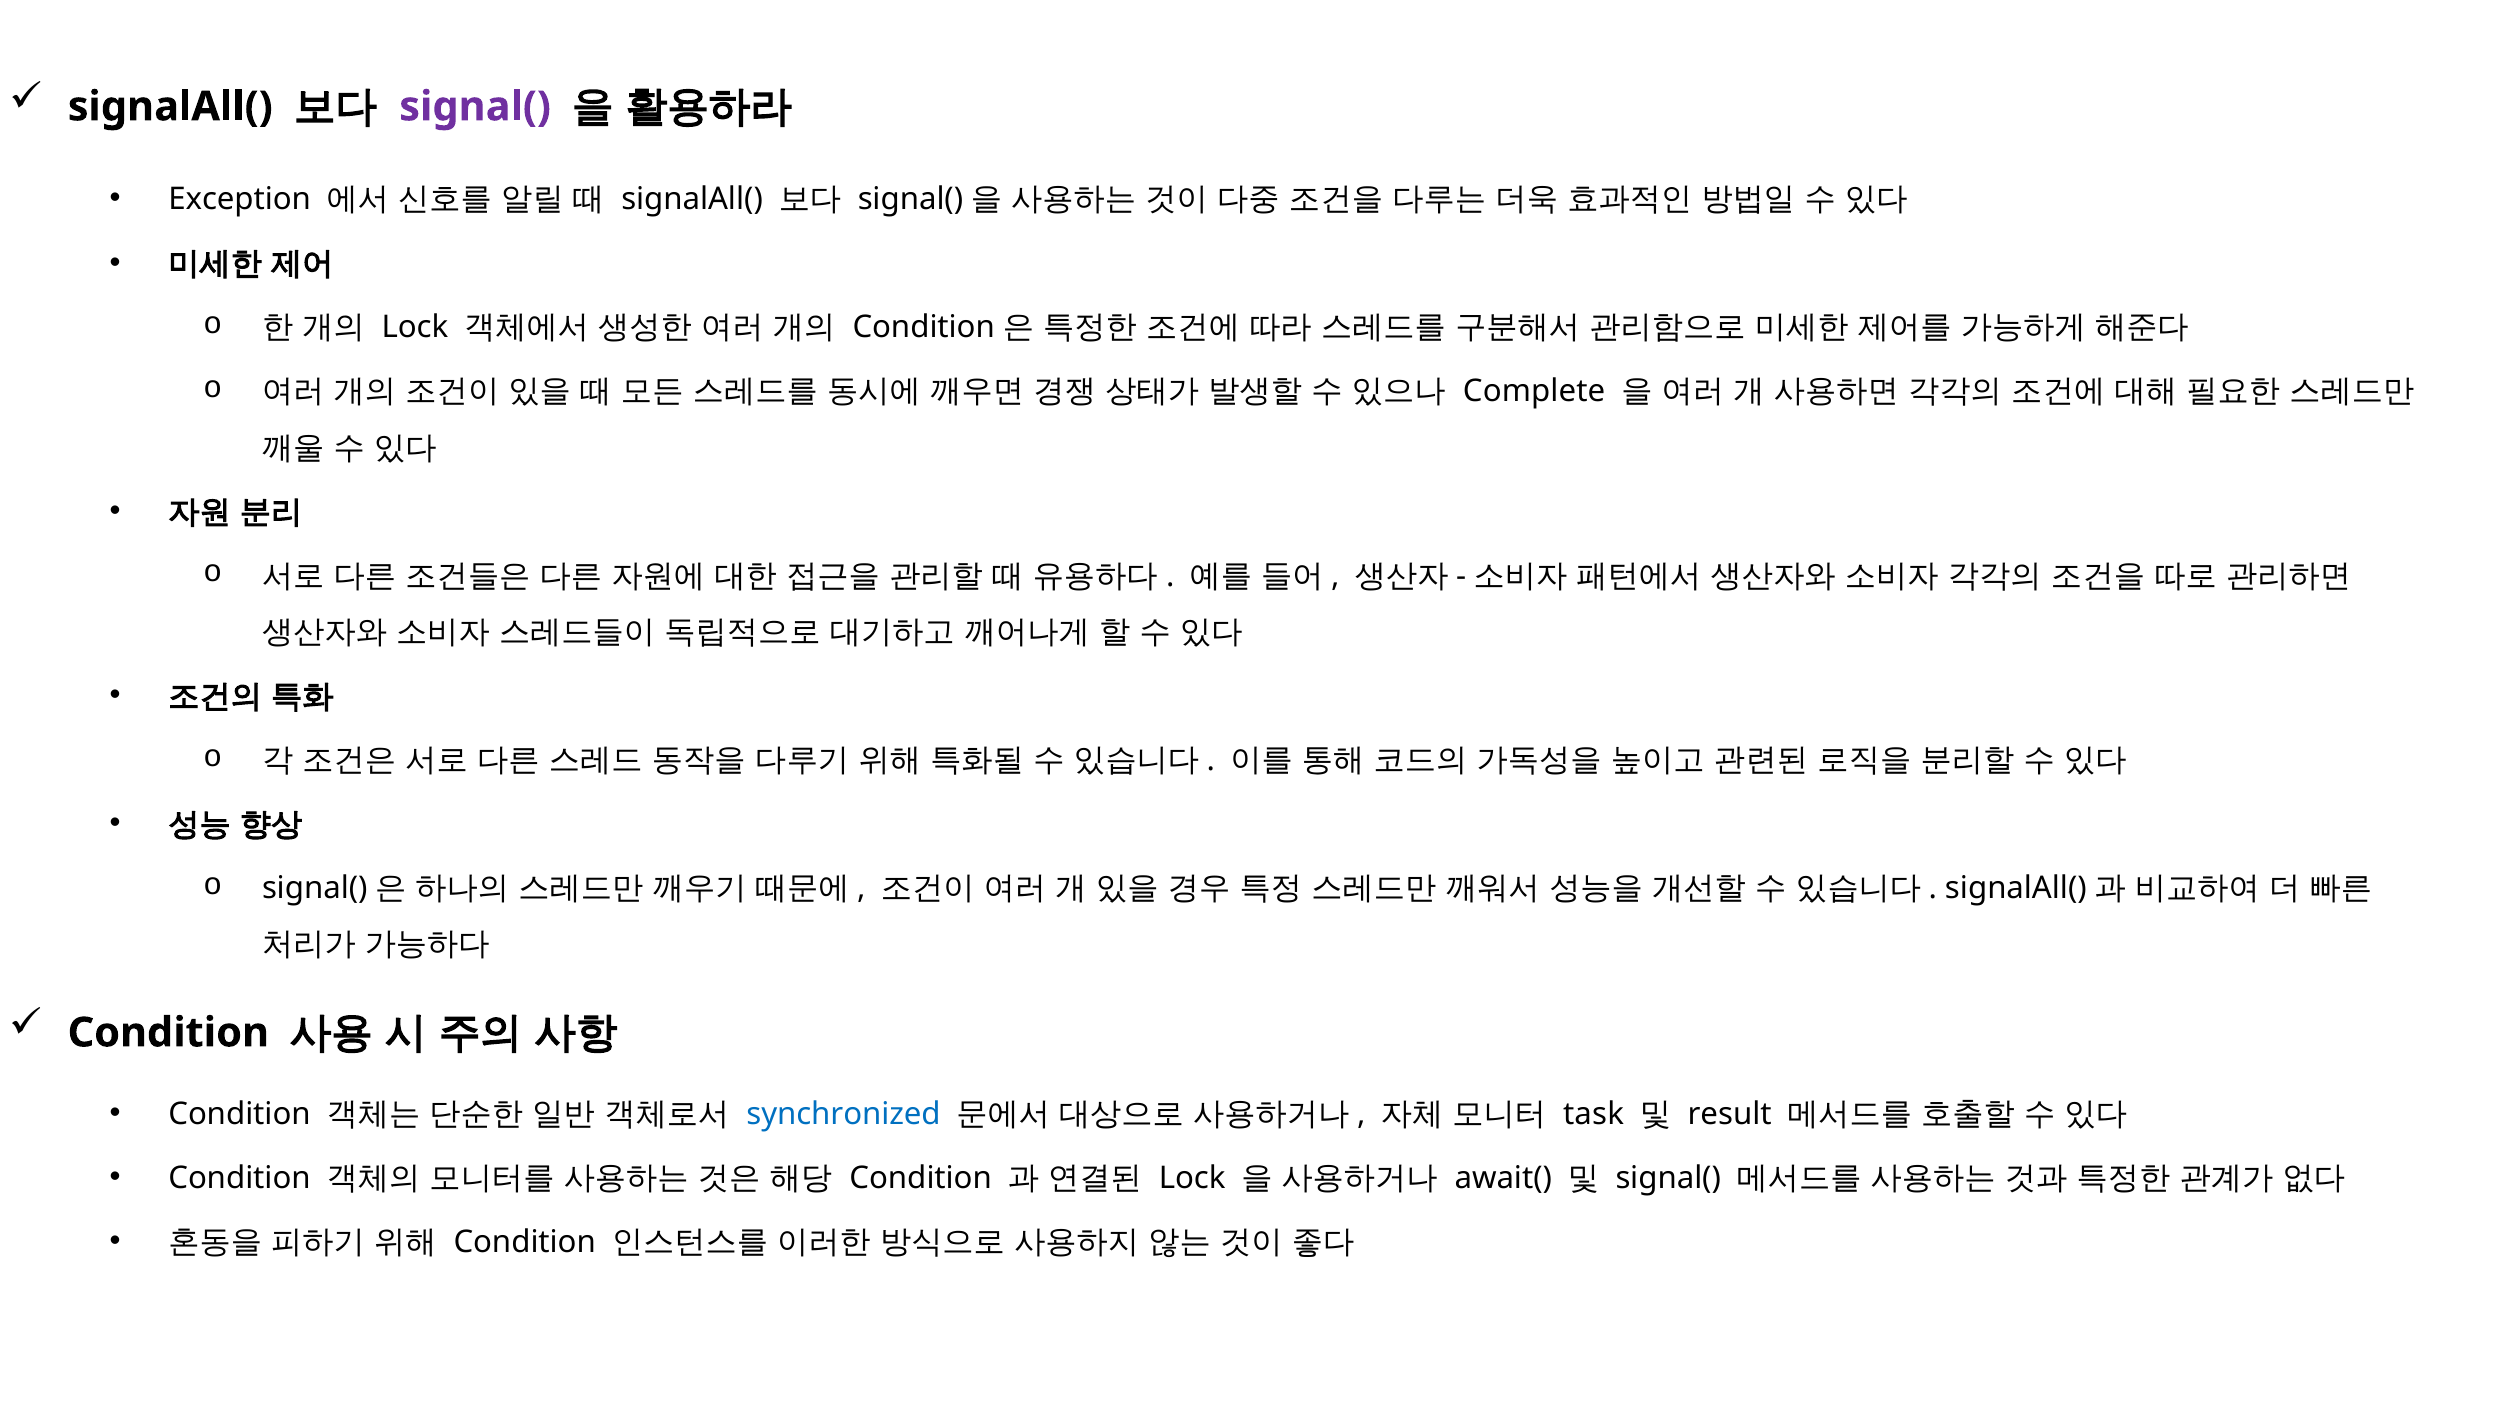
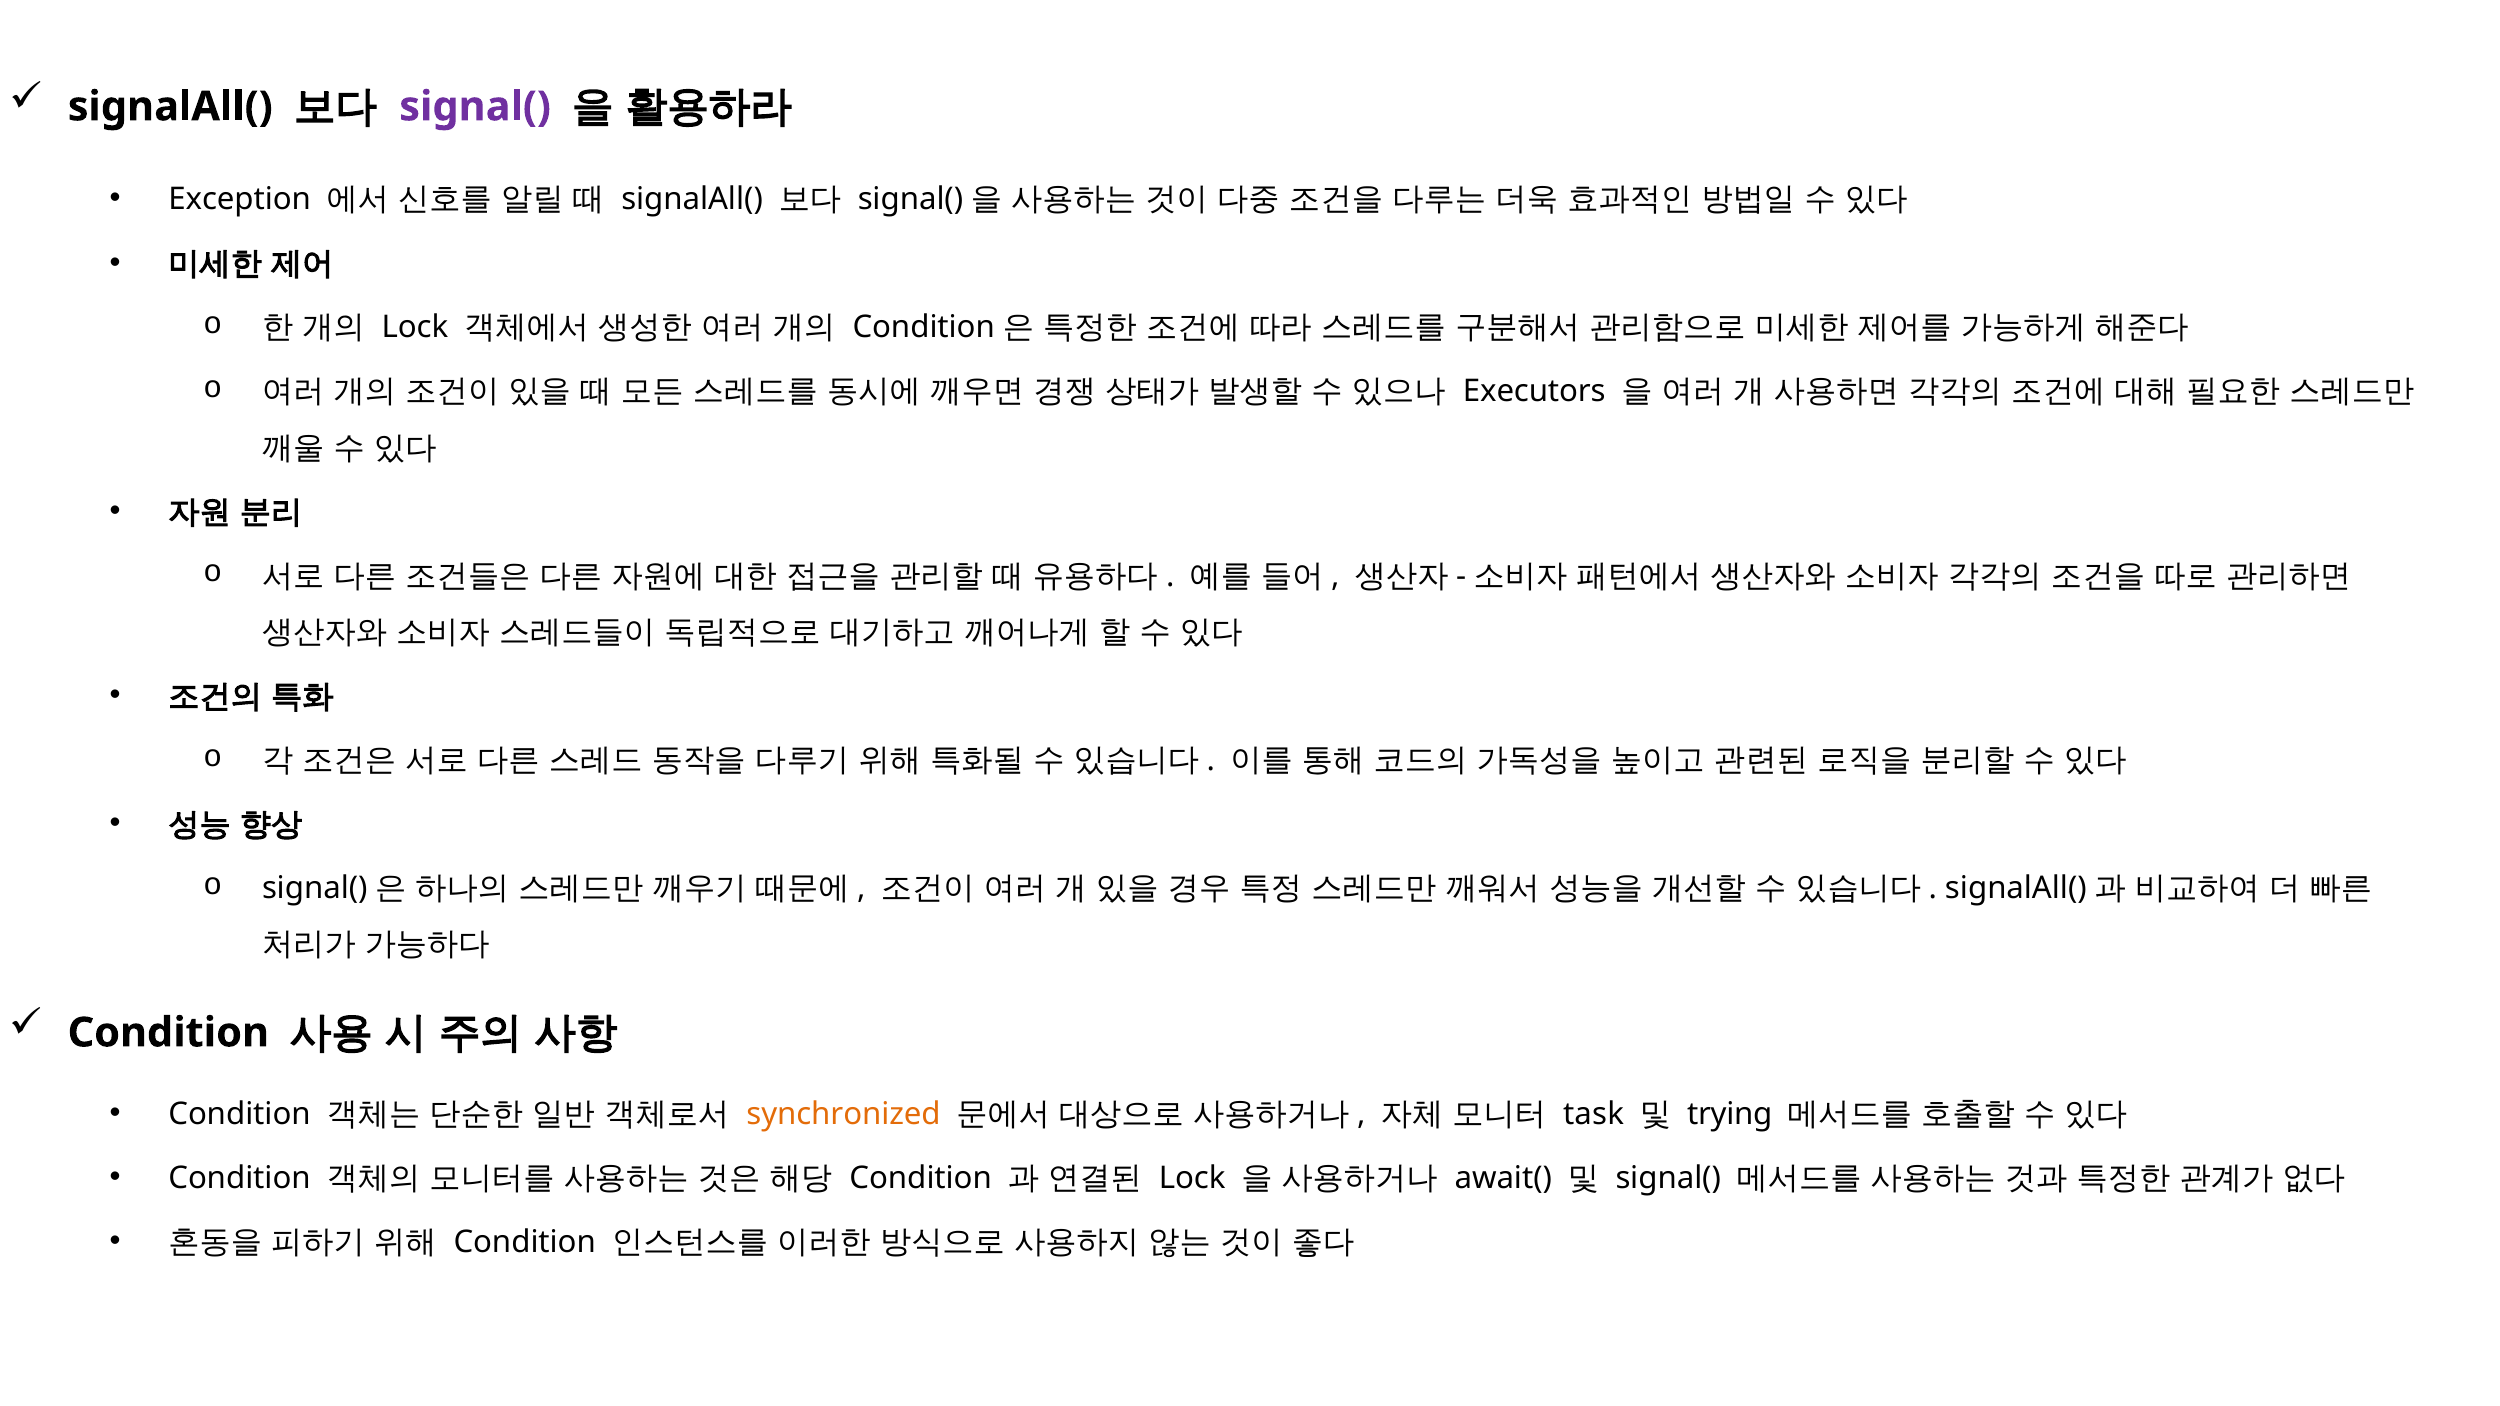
Complete: Complete -> Executors
synchronized colour: blue -> orange
result: result -> trying
